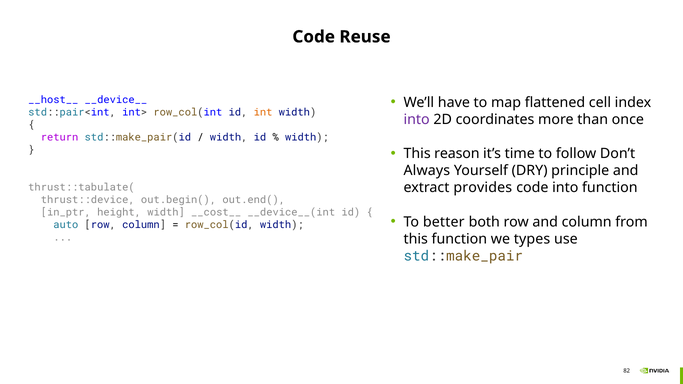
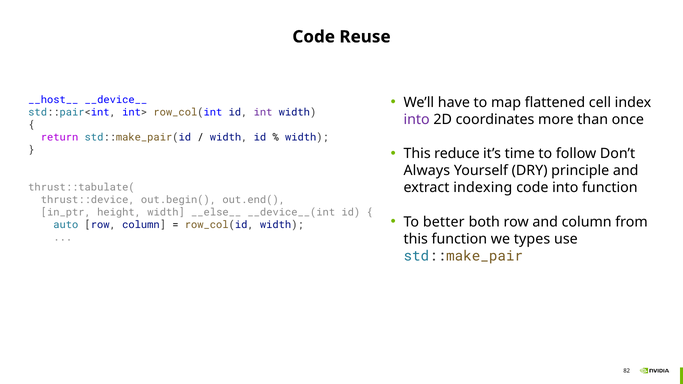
int colour: orange -> purple
reason: reason -> reduce
provides: provides -> indexing
__cost__: __cost__ -> __else__
